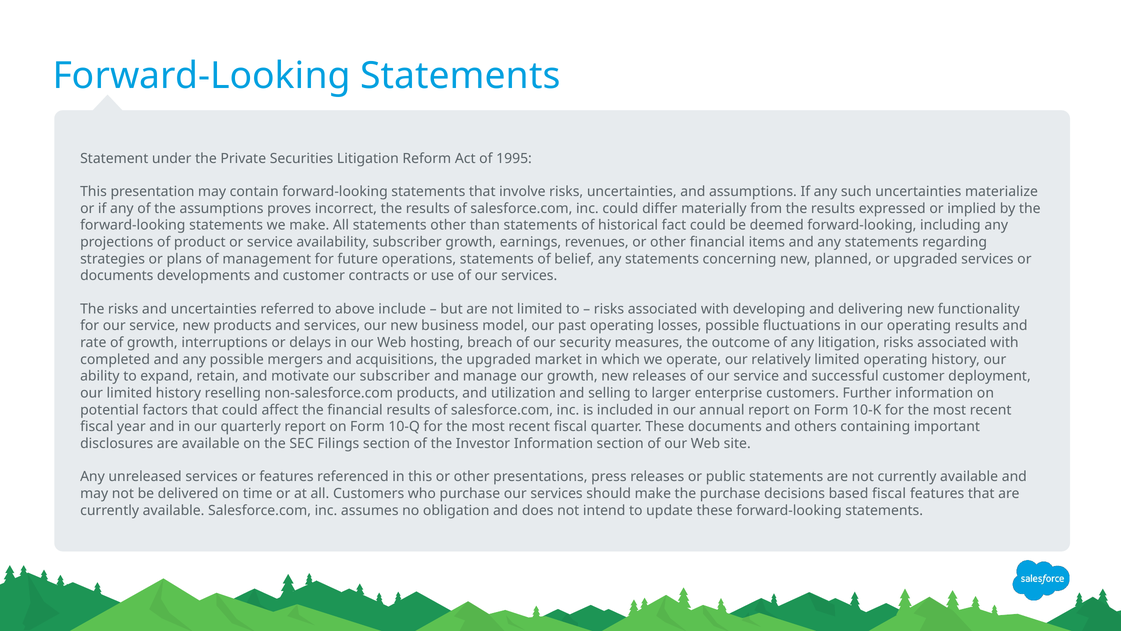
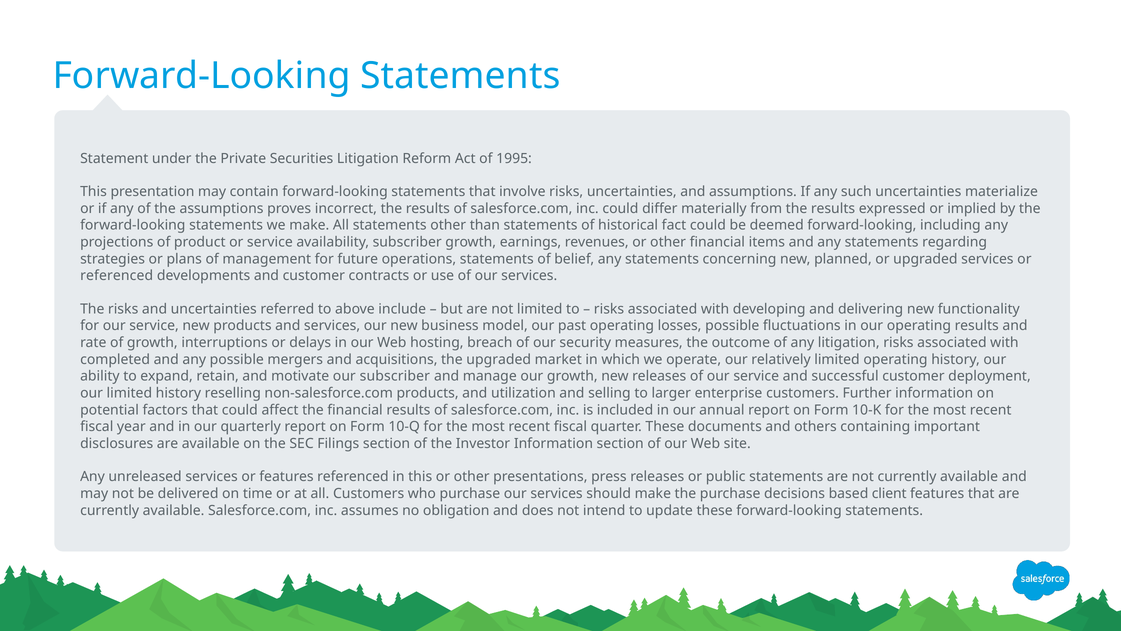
documents at (117, 276): documents -> referenced
based fiscal: fiscal -> client
